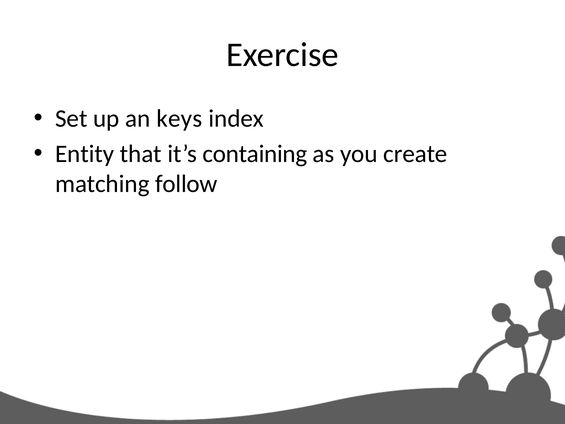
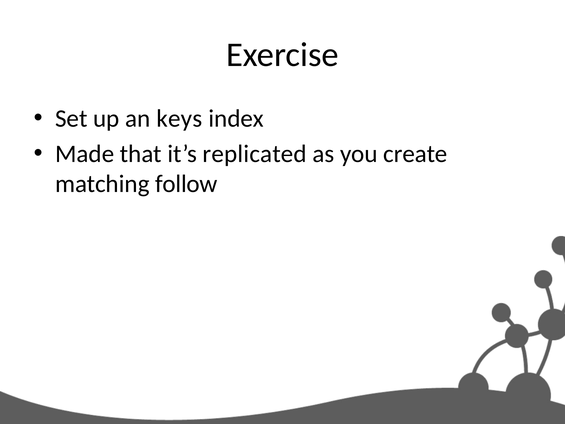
Entity: Entity -> Made
containing: containing -> replicated
